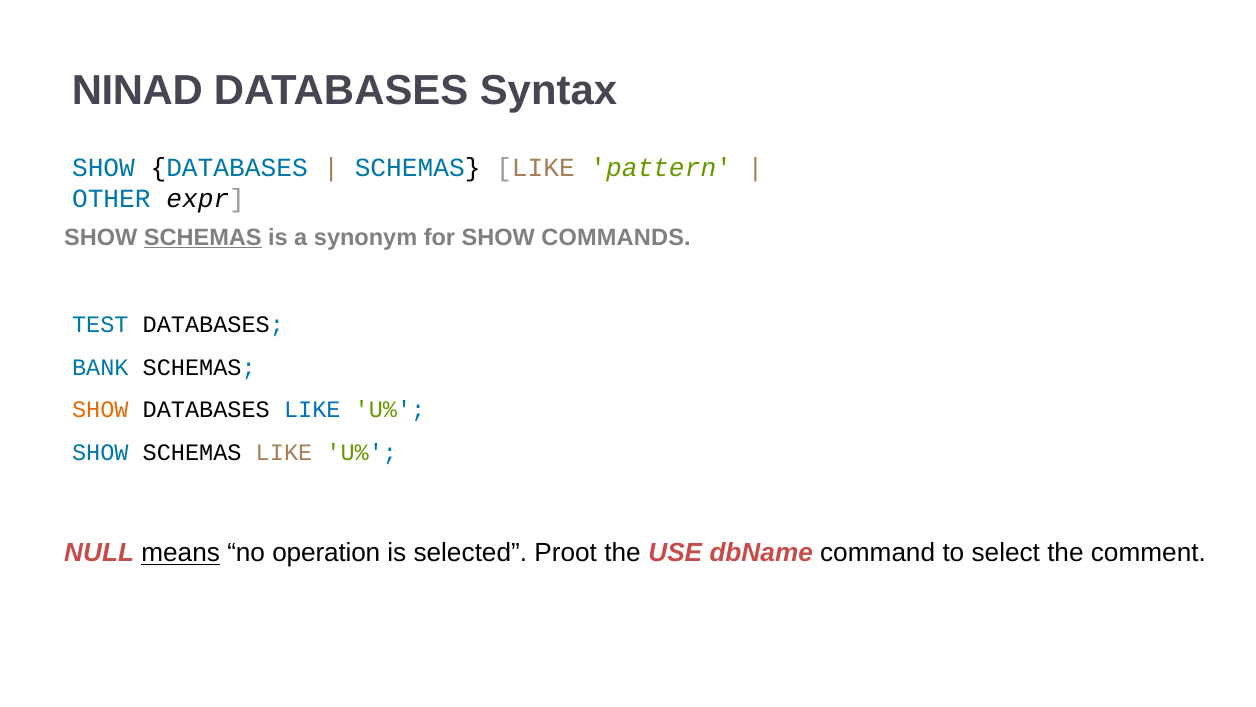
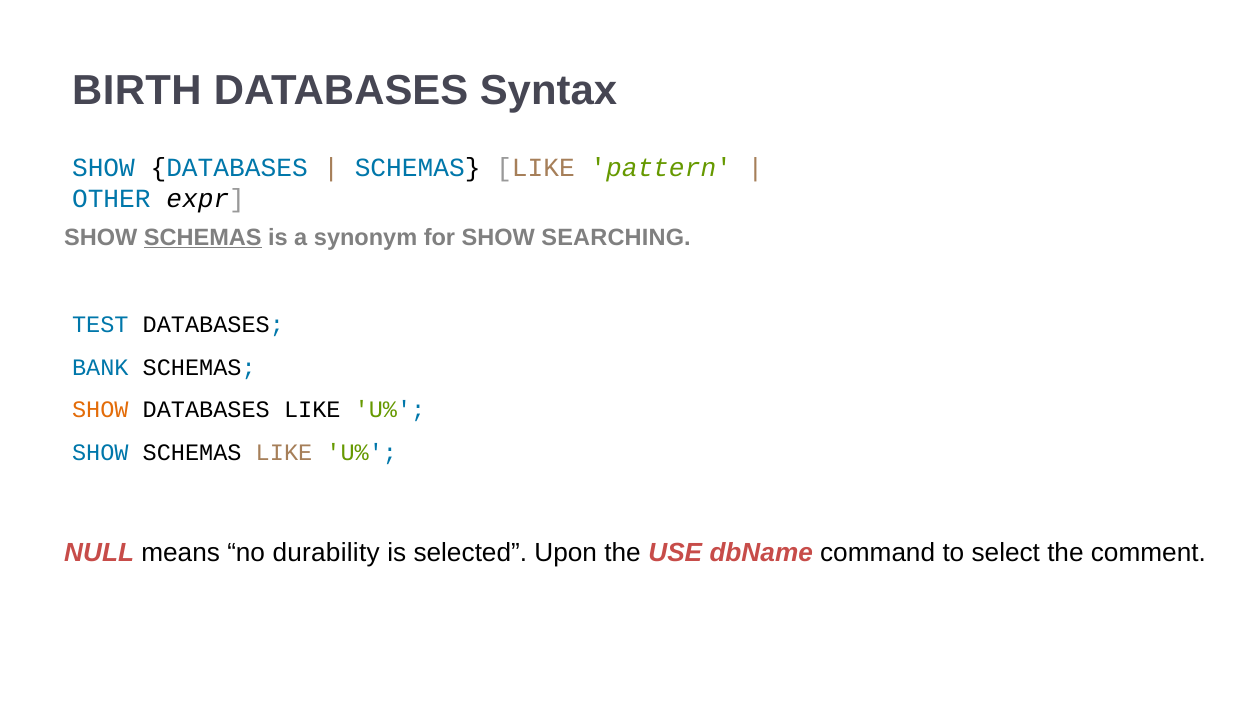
NINAD: NINAD -> BIRTH
COMMANDS: COMMANDS -> SEARCHING
LIKE at (312, 410) colour: blue -> black
means underline: present -> none
operation: operation -> durability
Proot: Proot -> Upon
